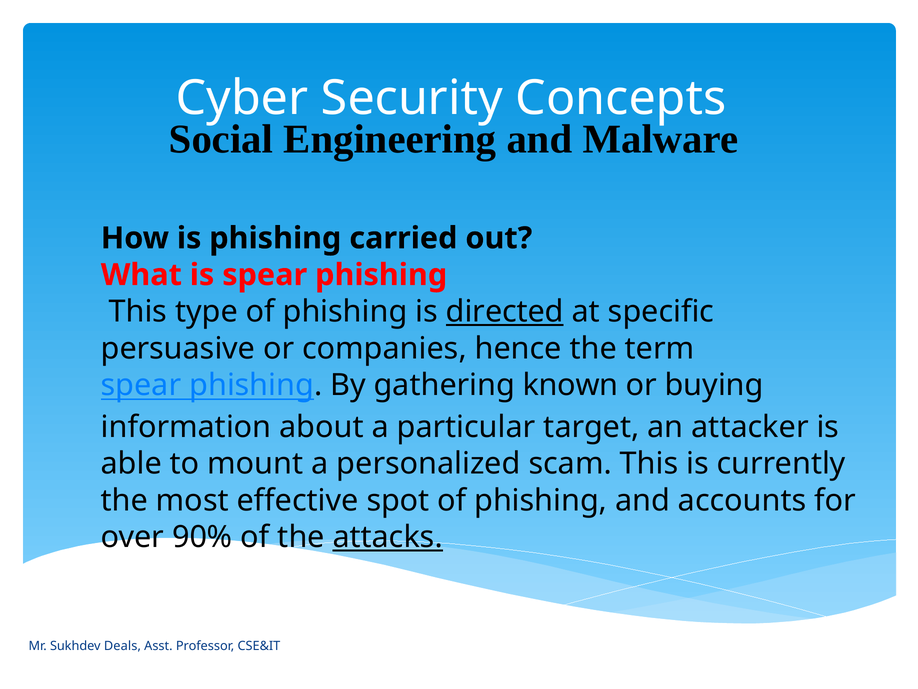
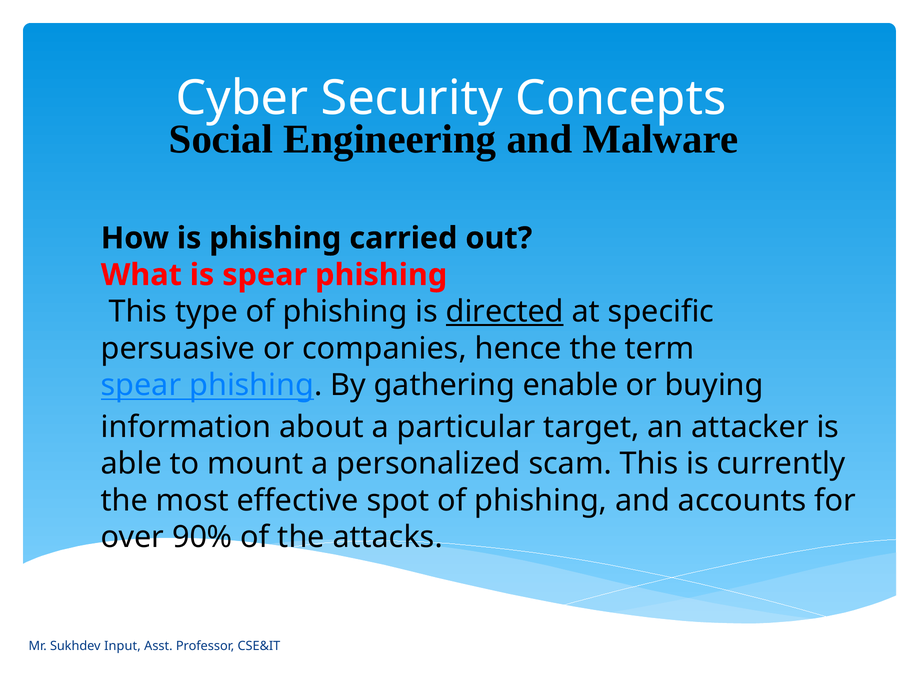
known: known -> enable
attacks underline: present -> none
Deals: Deals -> Input
